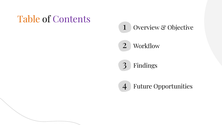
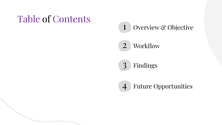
Table colour: orange -> purple
